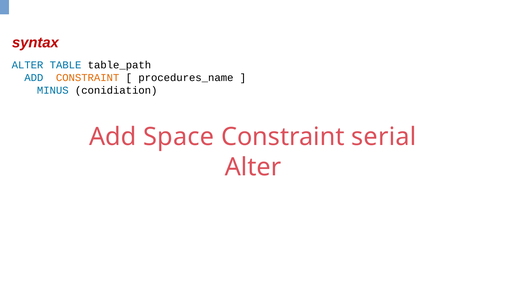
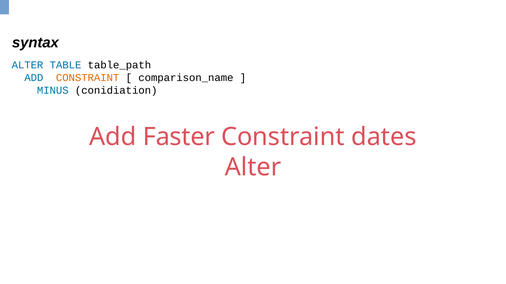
syntax colour: red -> black
procedures_name: procedures_name -> comparison_name
Space: Space -> Faster
serial: serial -> dates
